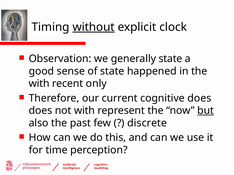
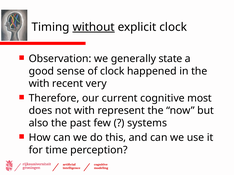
of state: state -> clock
only: only -> very
cognitive does: does -> most
but underline: present -> none
discrete: discrete -> systems
